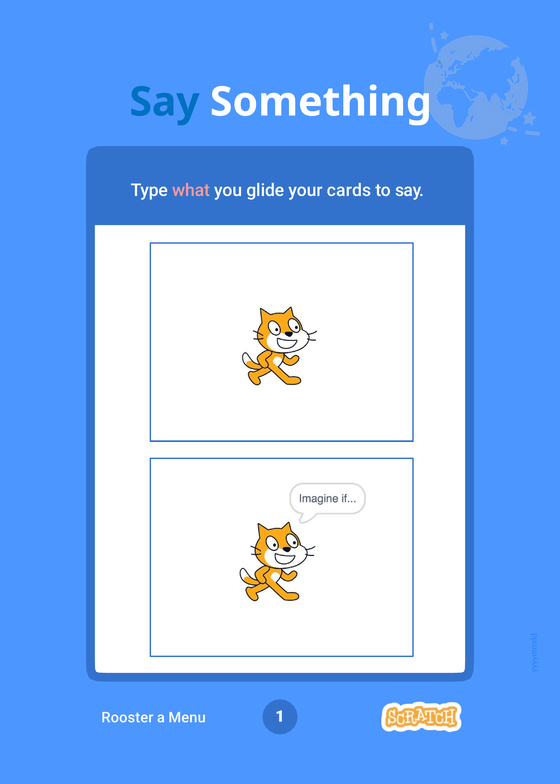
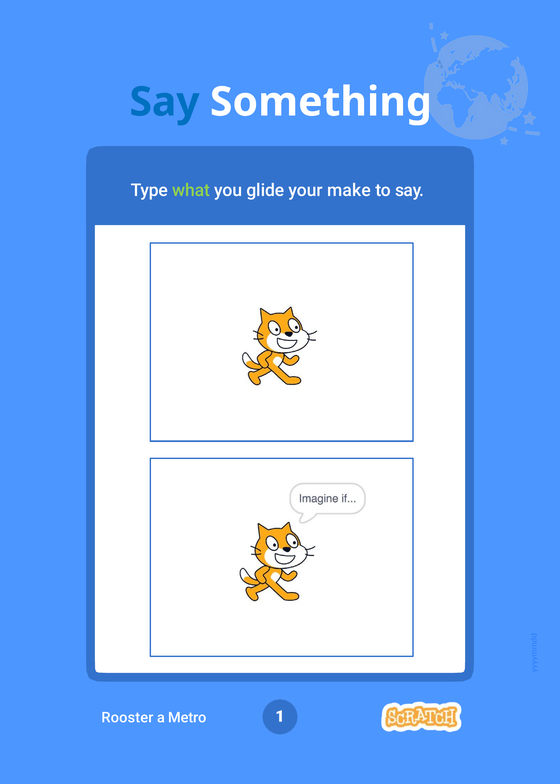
what colour: pink -> light green
cards: cards -> make
Menu: Menu -> Metro
